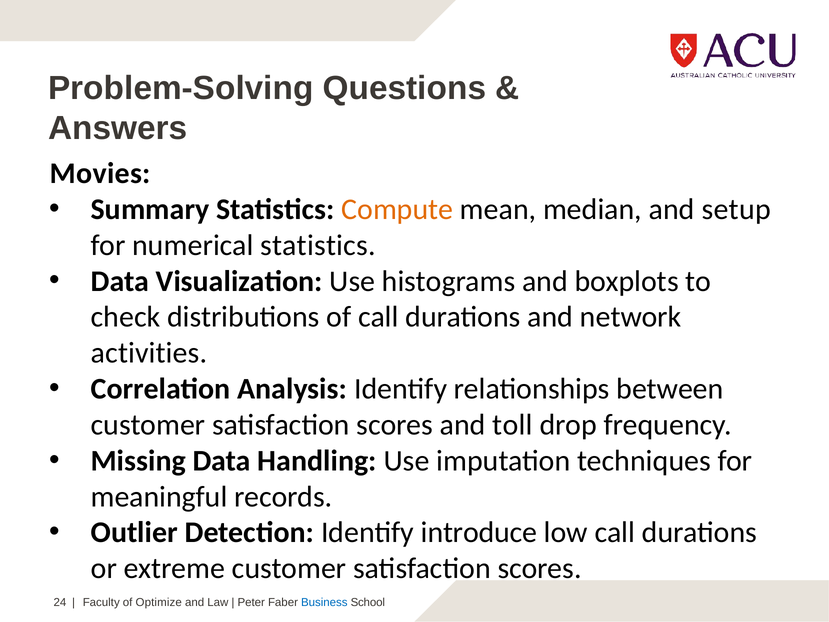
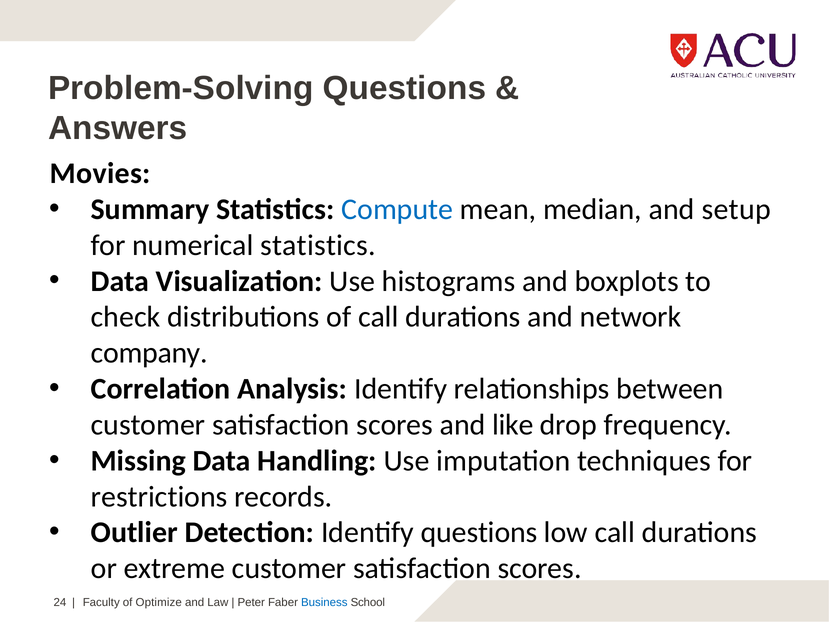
Compute colour: orange -> blue
activities: activities -> company
toll: toll -> like
meaningful: meaningful -> restrictions
Identify introduce: introduce -> questions
